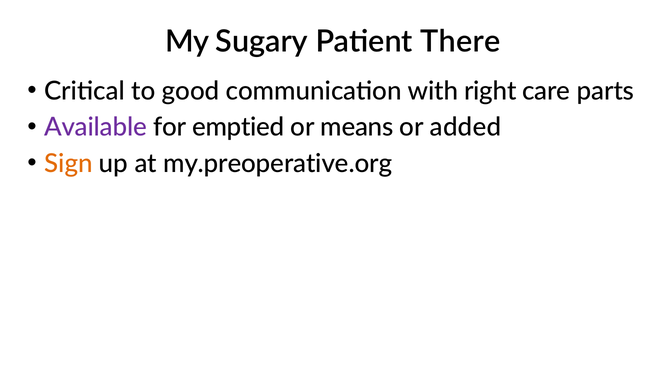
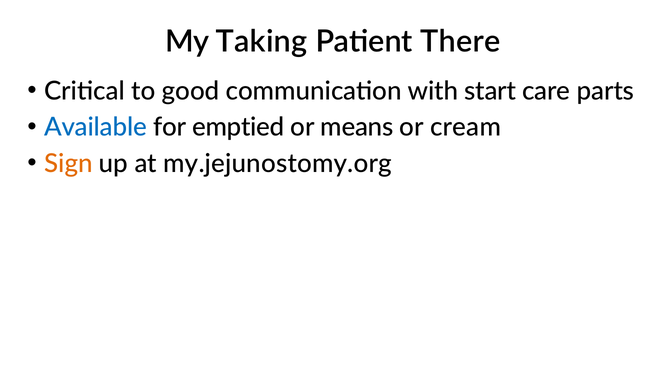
Sugary: Sugary -> Taking
right: right -> start
Available colour: purple -> blue
added: added -> cream
my.preoperative.org: my.preoperative.org -> my.jejunostomy.org
